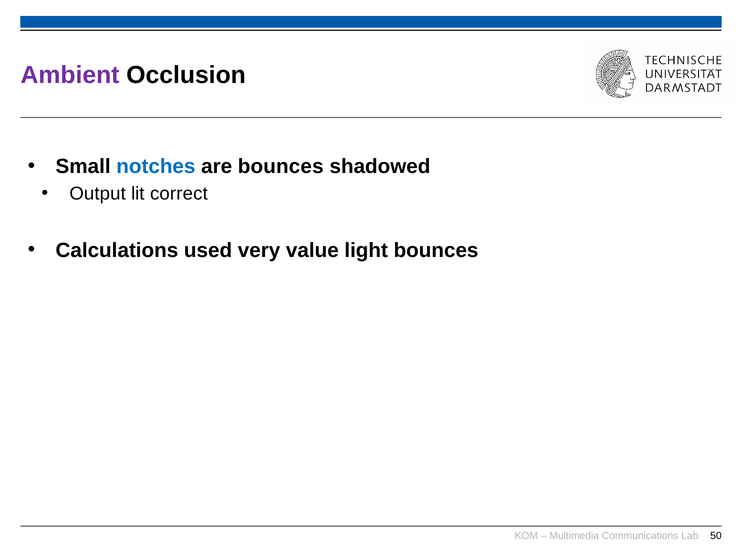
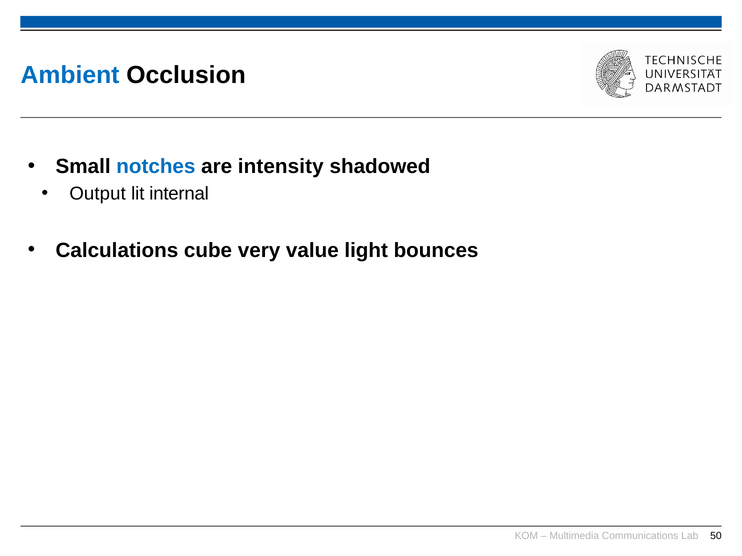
Ambient colour: purple -> blue
are bounces: bounces -> intensity
correct: correct -> internal
used: used -> cube
